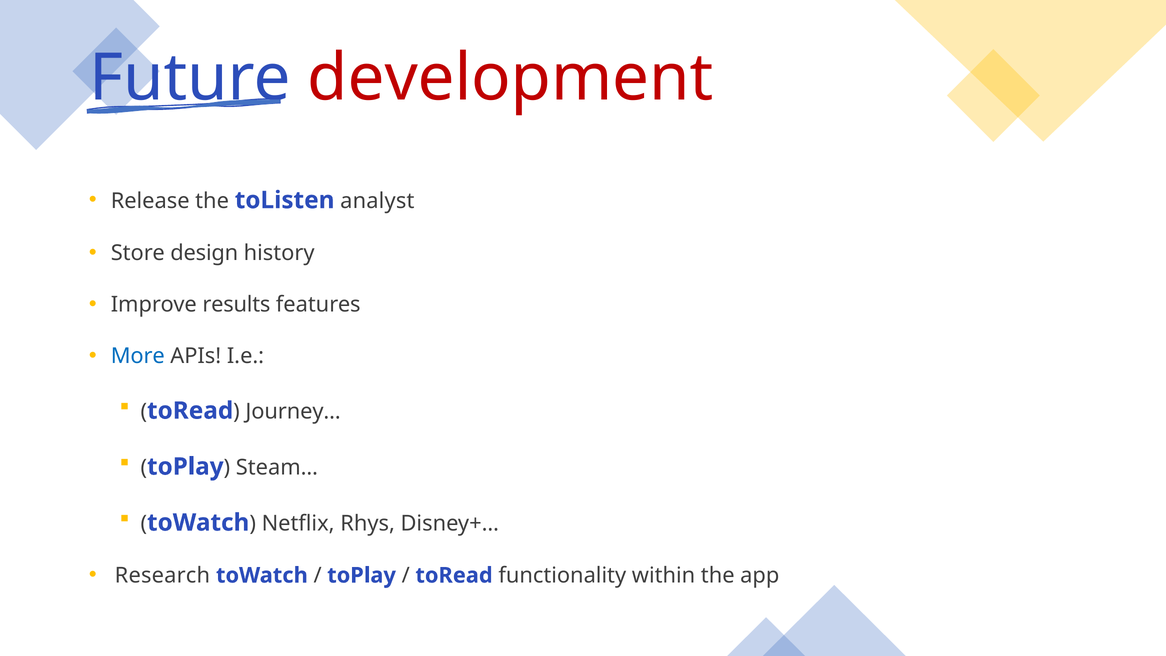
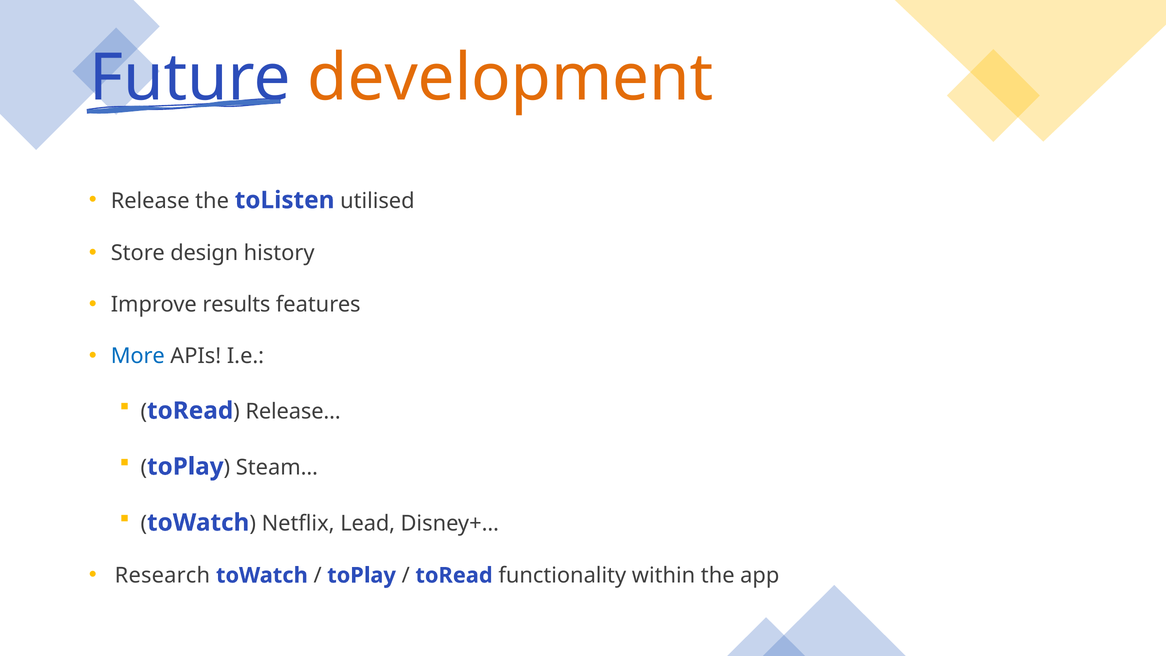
development colour: red -> orange
analyst: analyst -> utilised
Journey…: Journey… -> Release…
Rhys: Rhys -> Lead
